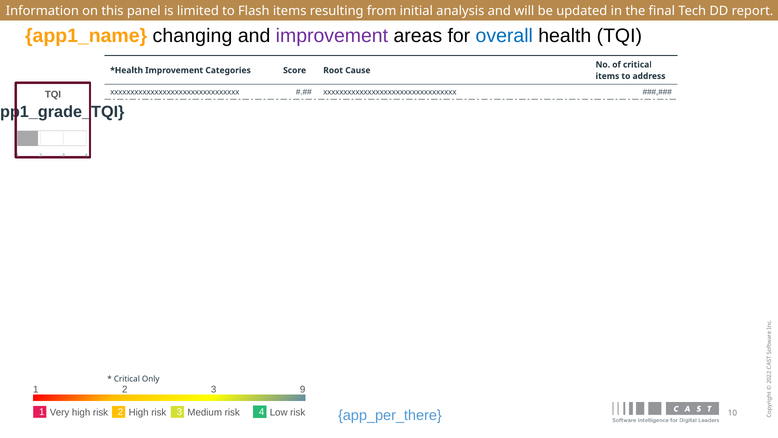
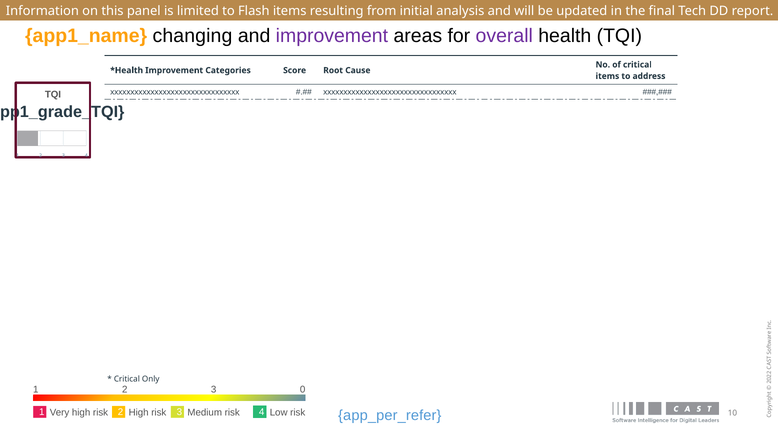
overall colour: blue -> purple
1 9: 9 -> 0
app_per_there: app_per_there -> app_per_refer
